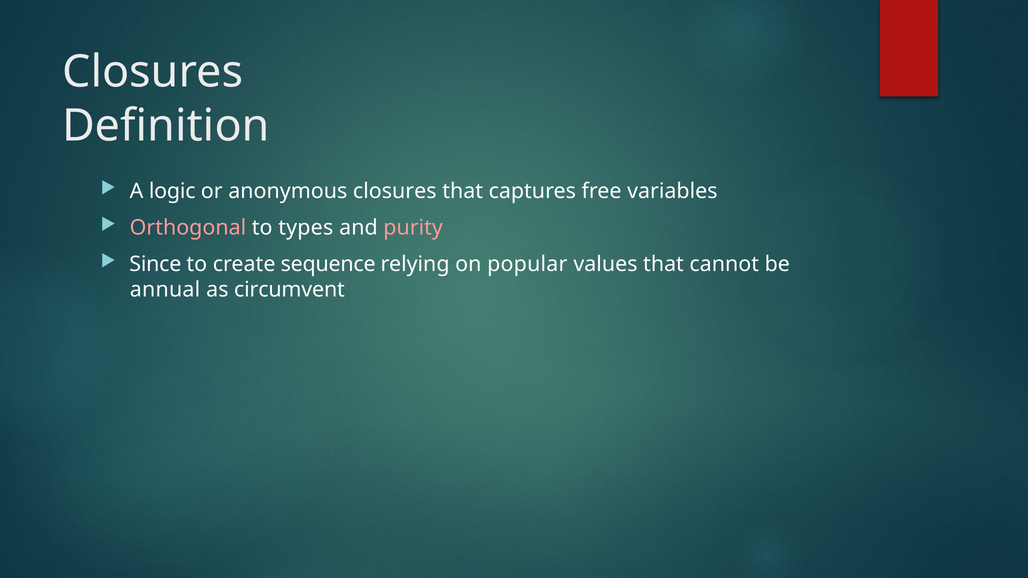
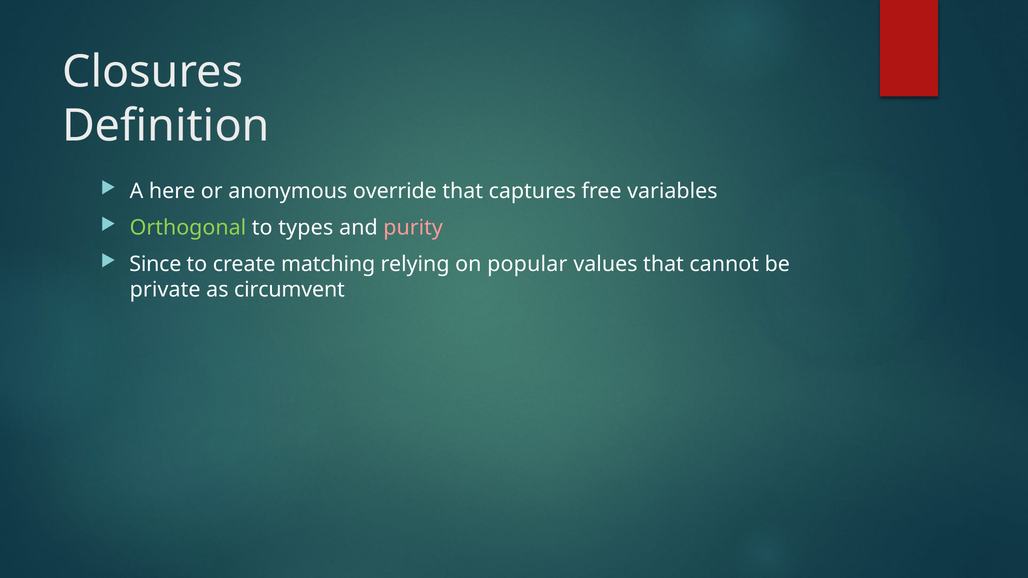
logic: logic -> here
anonymous closures: closures -> override
Orthogonal colour: pink -> light green
sequence: sequence -> matching
annual: annual -> private
